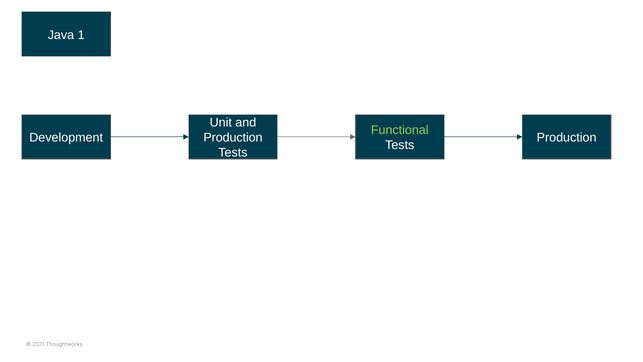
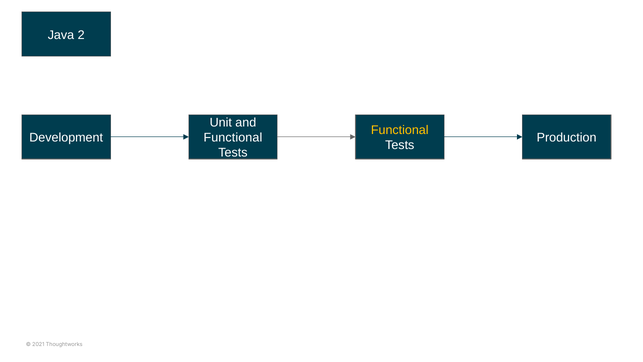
1: 1 -> 2
Functional at (400, 130) colour: light green -> yellow
Production at (233, 138): Production -> Functional
